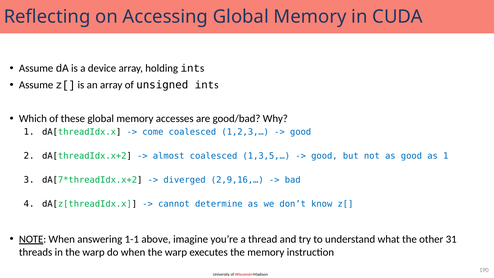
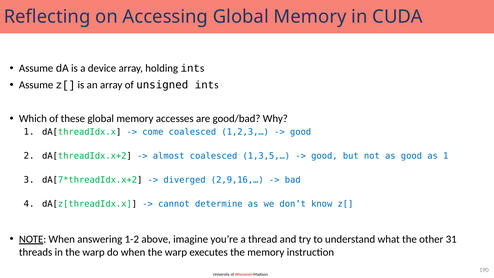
1-1: 1-1 -> 1-2
